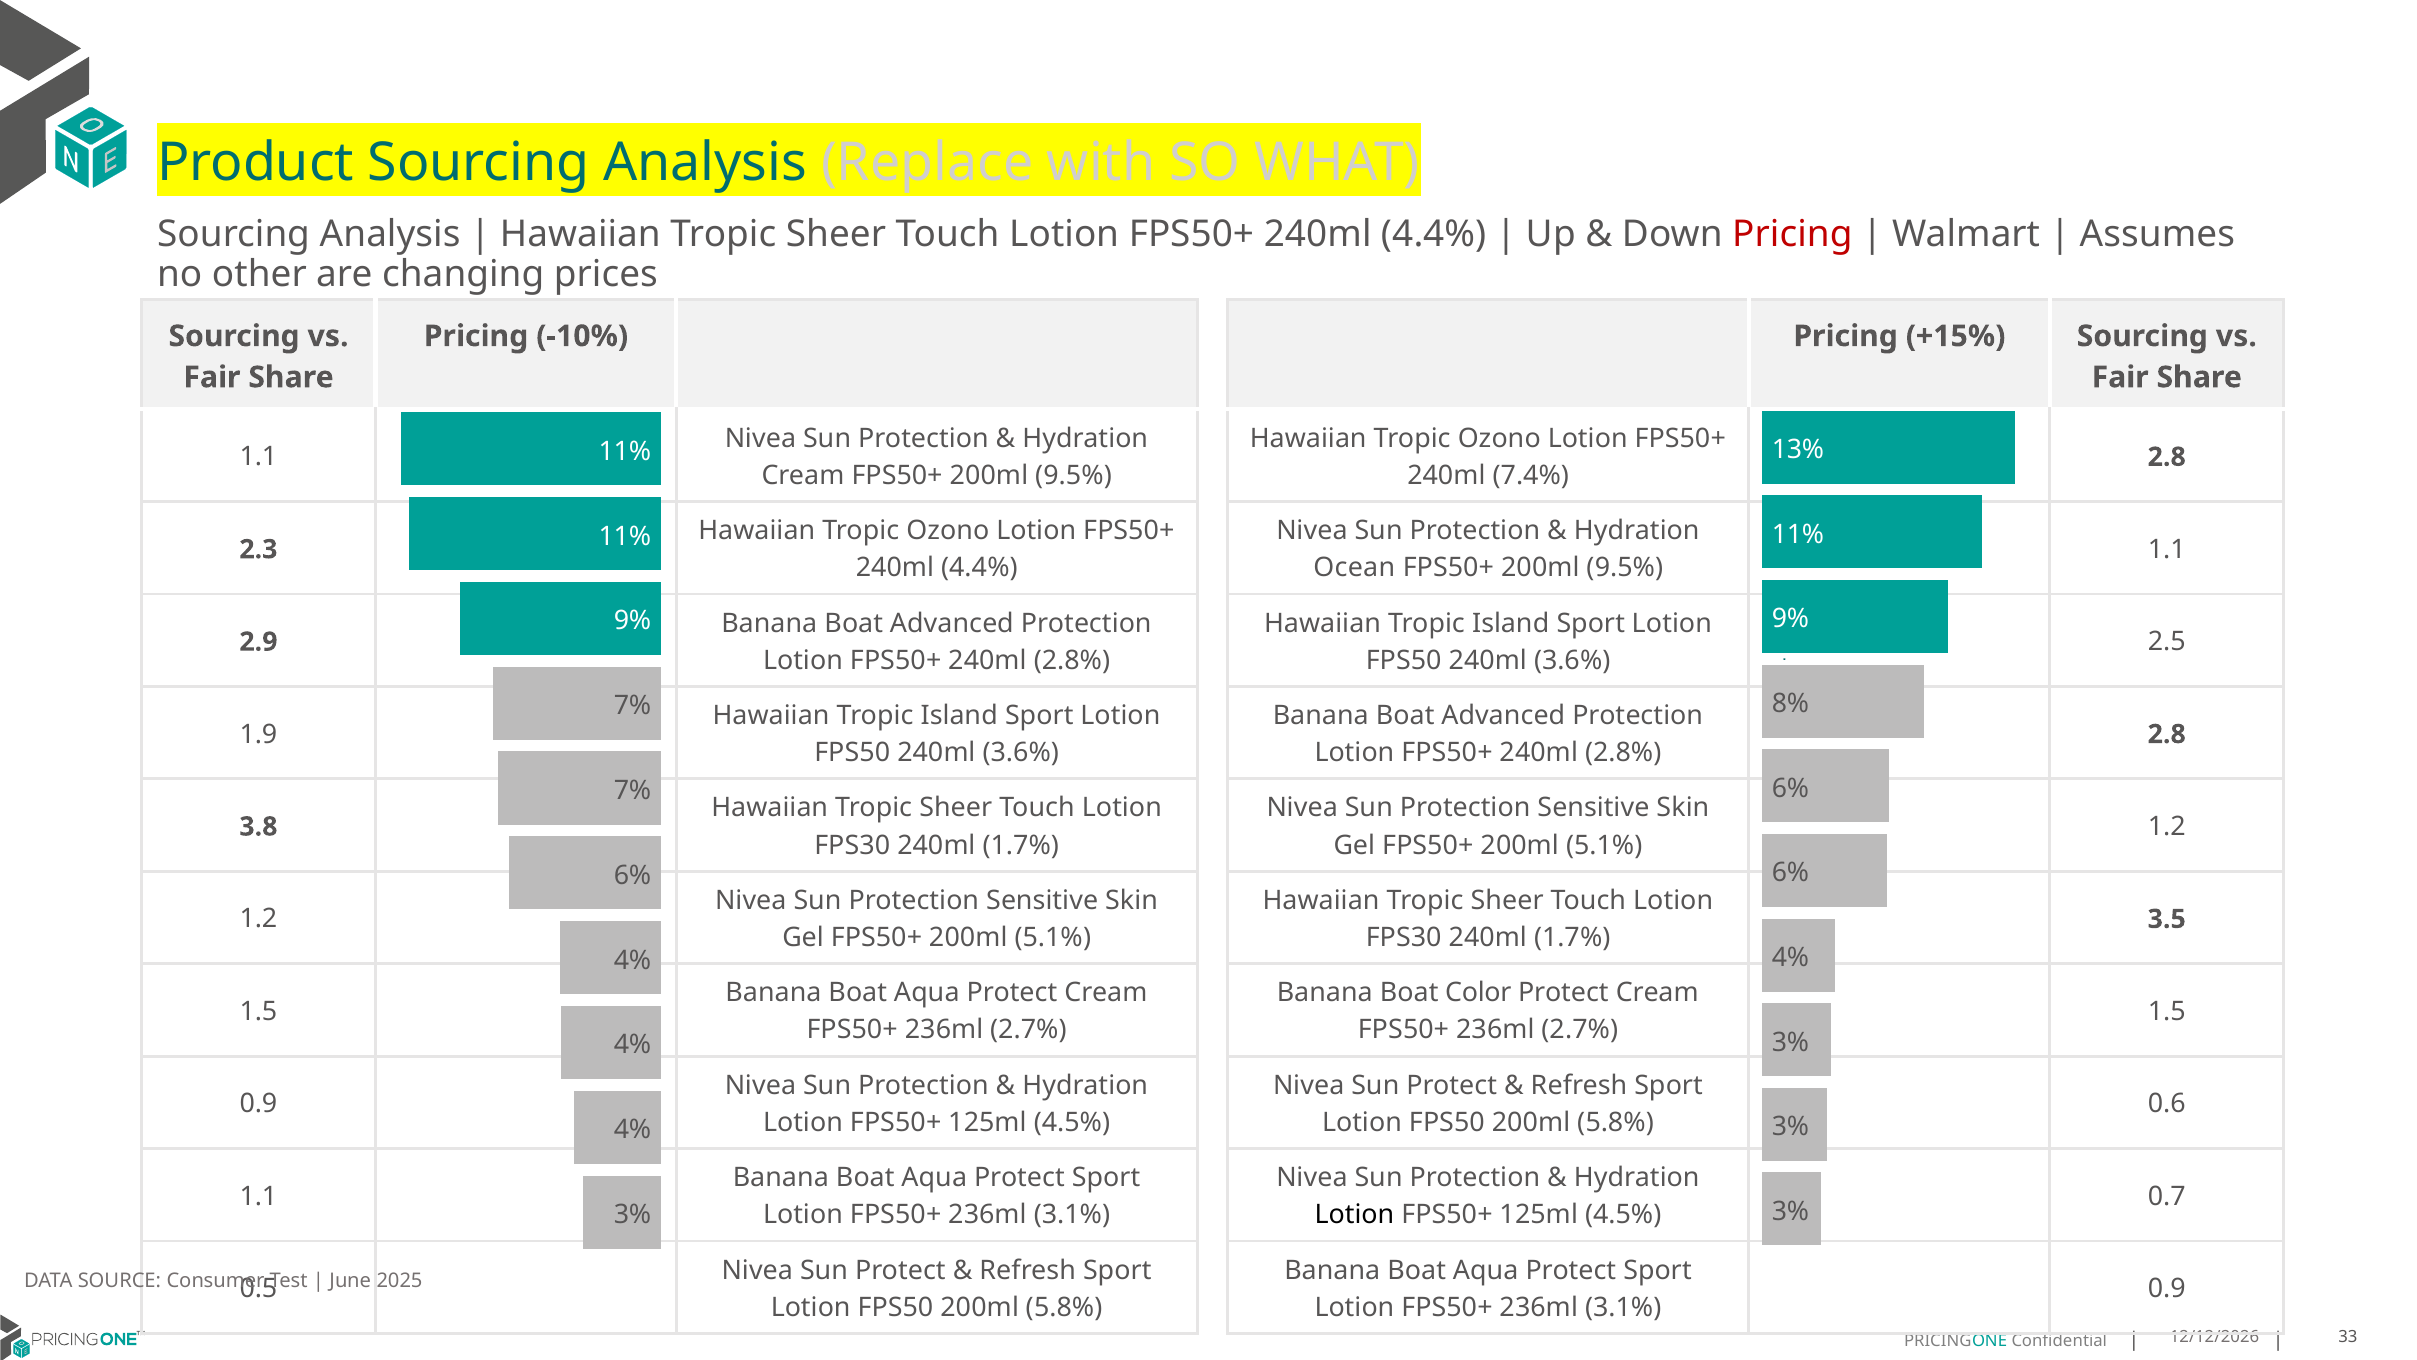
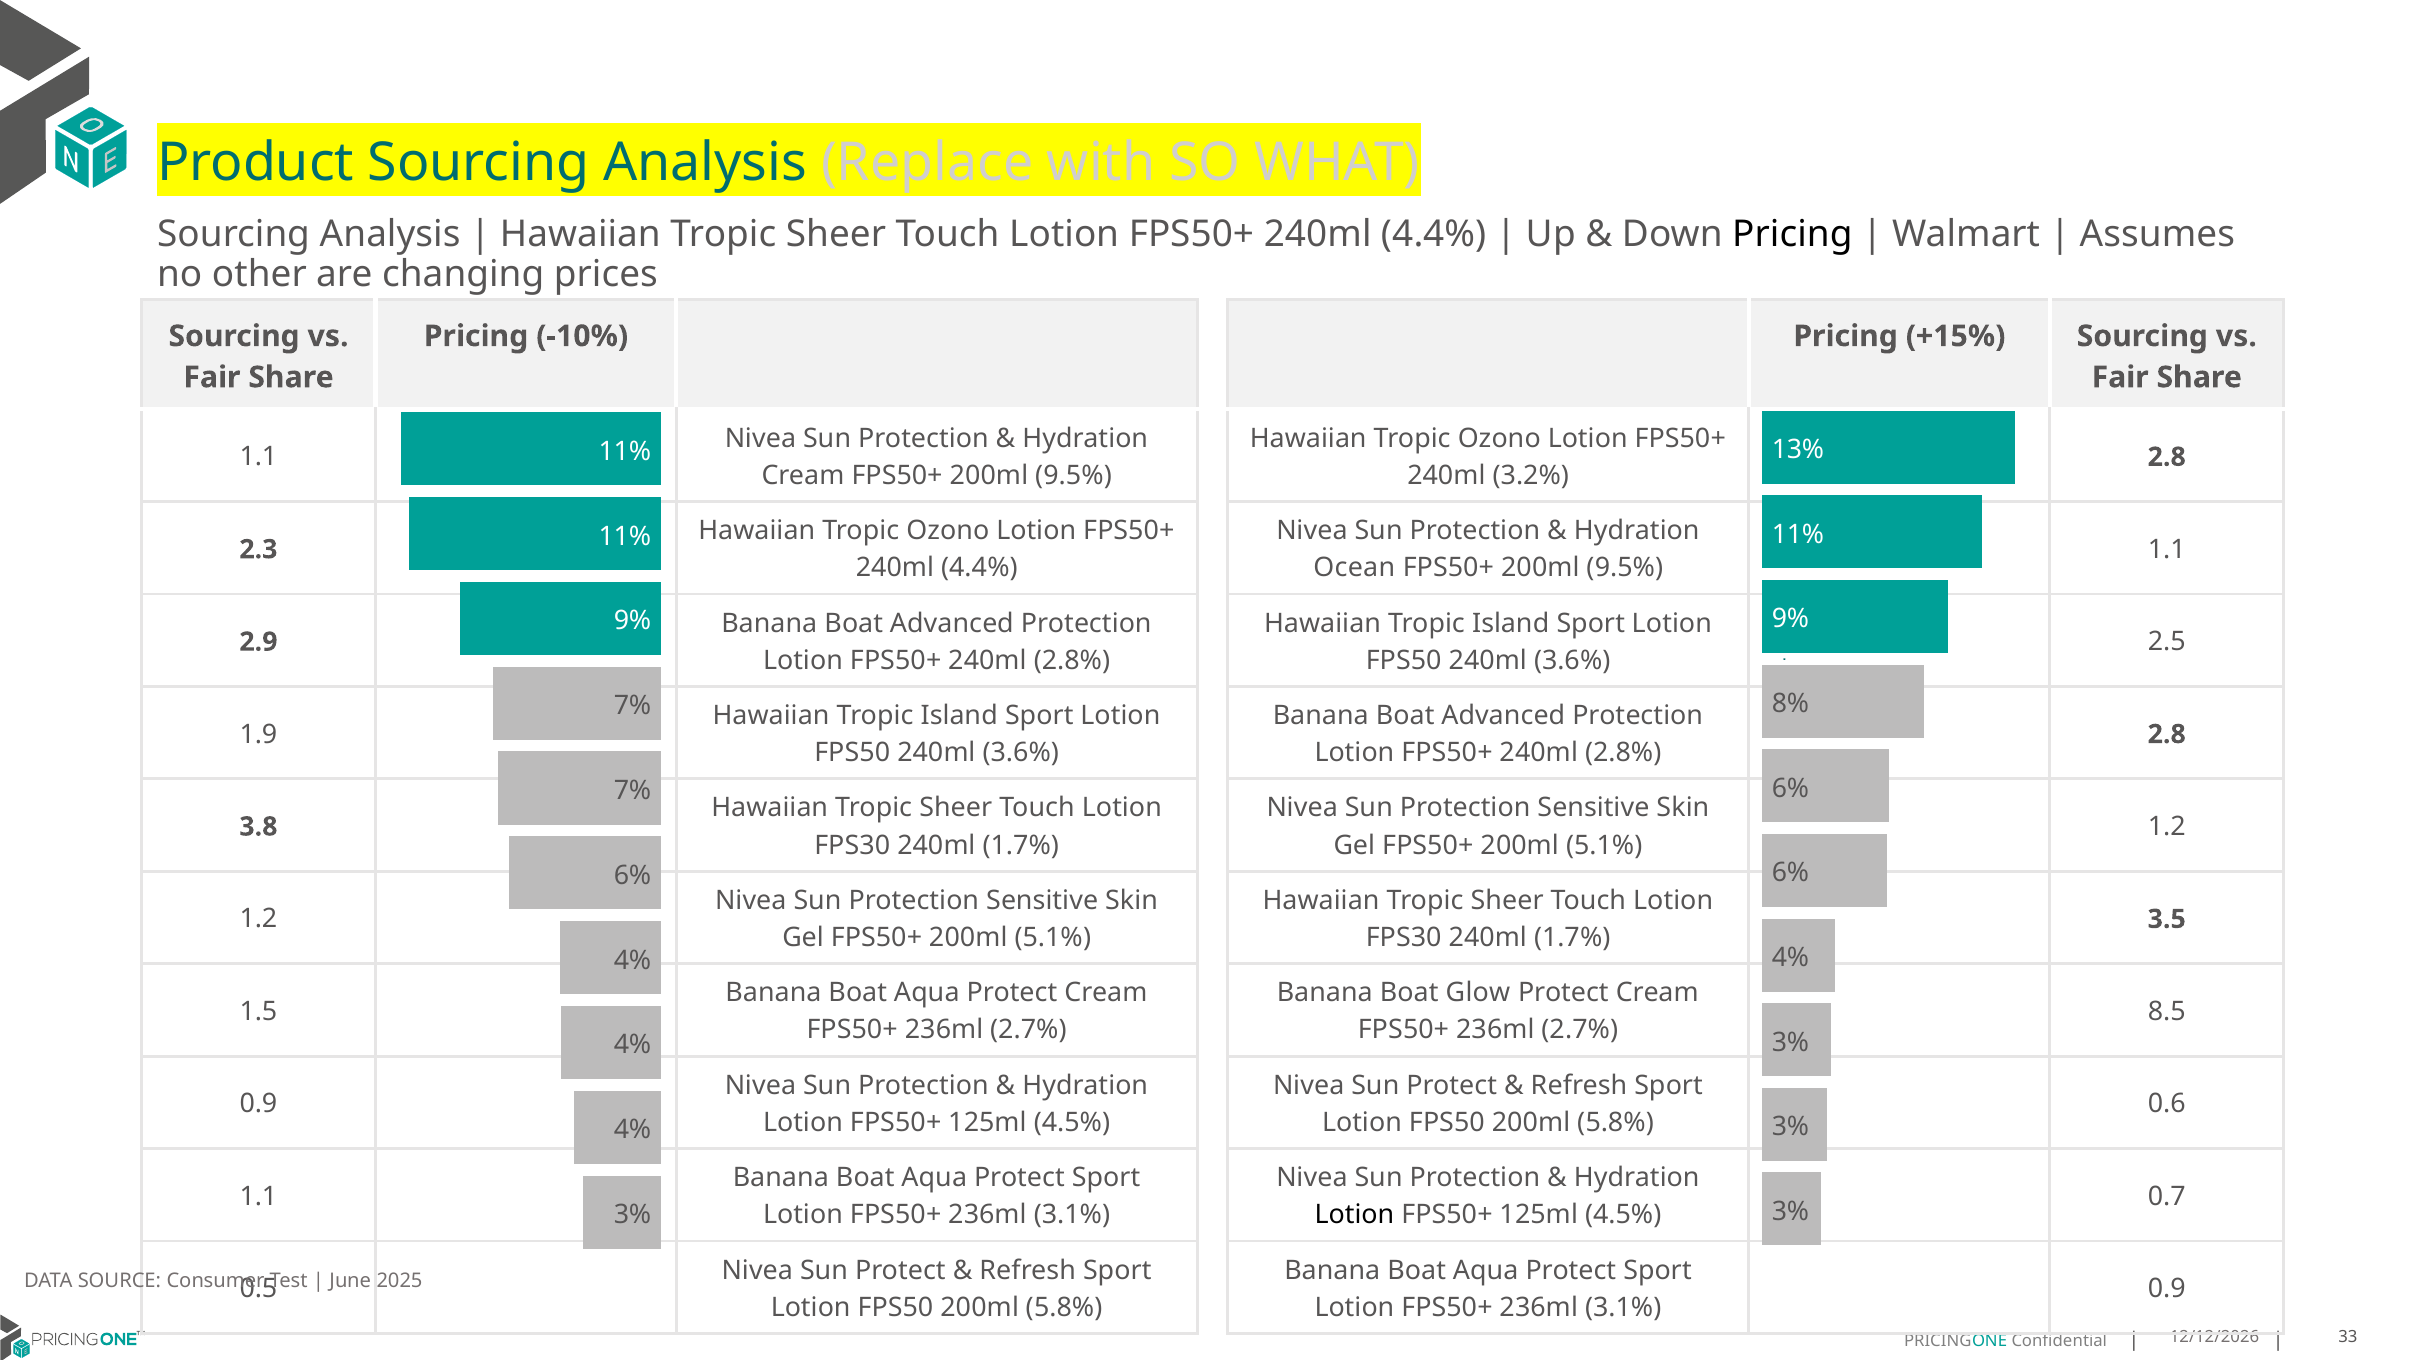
Pricing at (1792, 234) colour: red -> black
7.4%: 7.4% -> 3.2%
Color: Color -> Glow
1.5 at (2167, 1011): 1.5 -> 8.5
